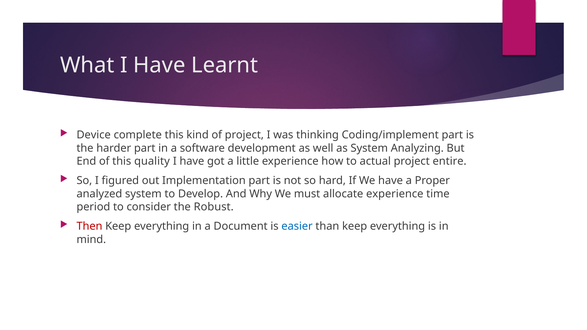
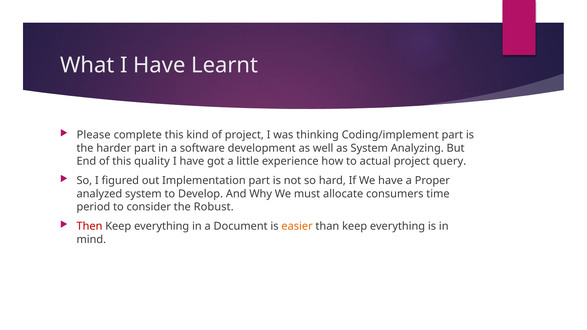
Device: Device -> Please
entire: entire -> query
allocate experience: experience -> consumers
easier colour: blue -> orange
